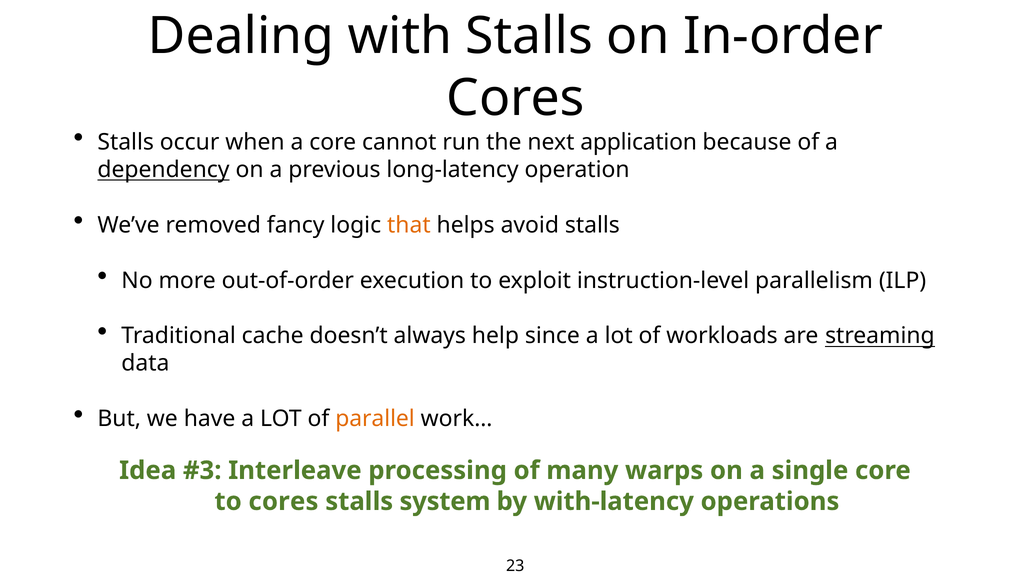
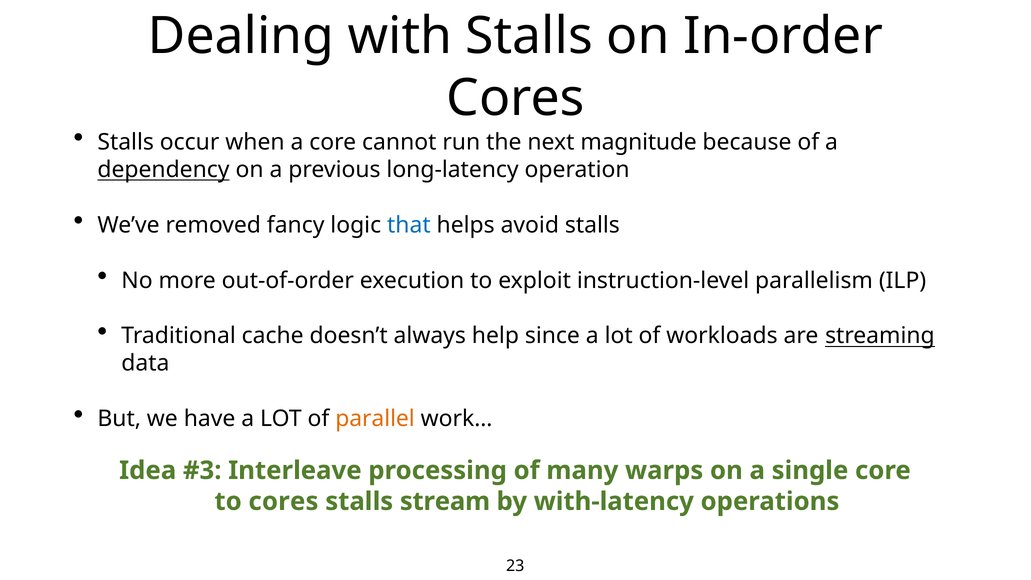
application: application -> magnitude
that colour: orange -> blue
system: system -> stream
